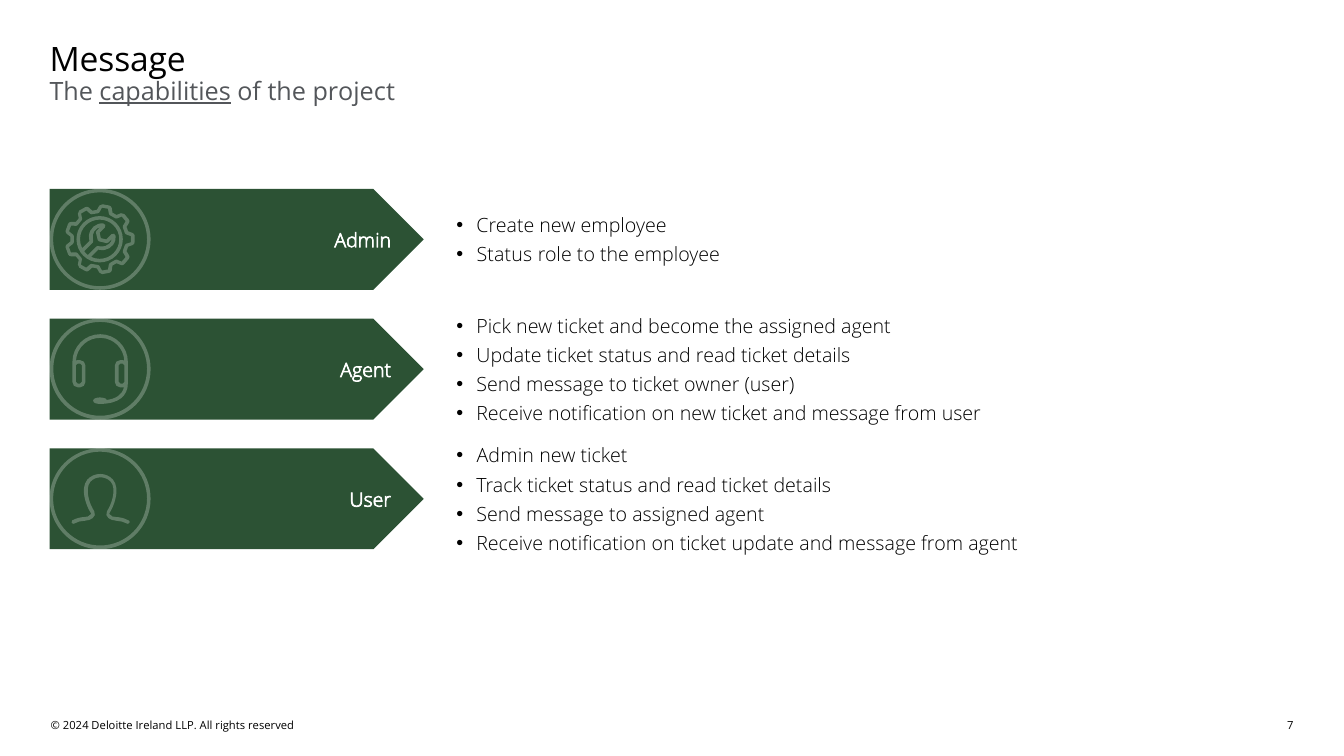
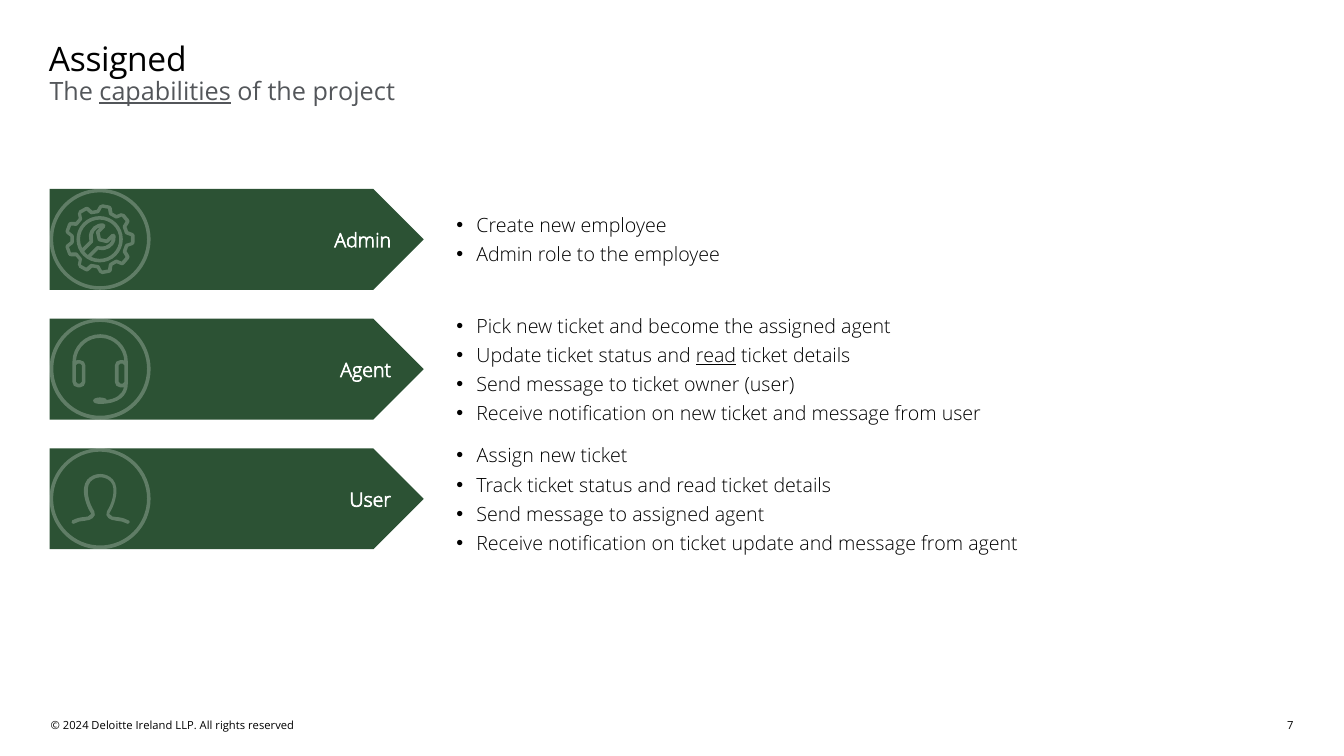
Message at (118, 61): Message -> Assigned
Status at (504, 255): Status -> Admin
read at (716, 356) underline: none -> present
Admin at (505, 456): Admin -> Assign
